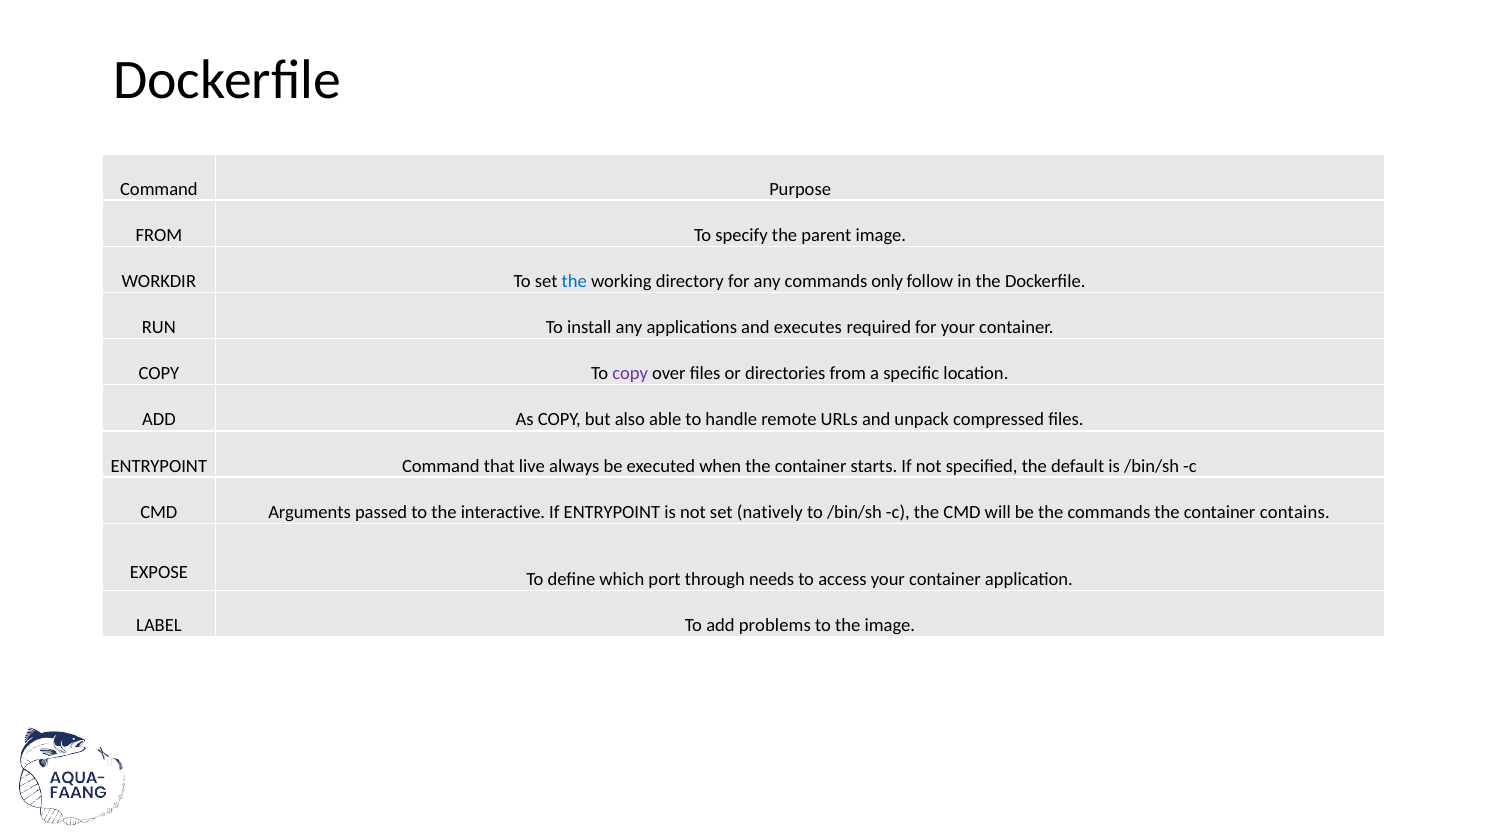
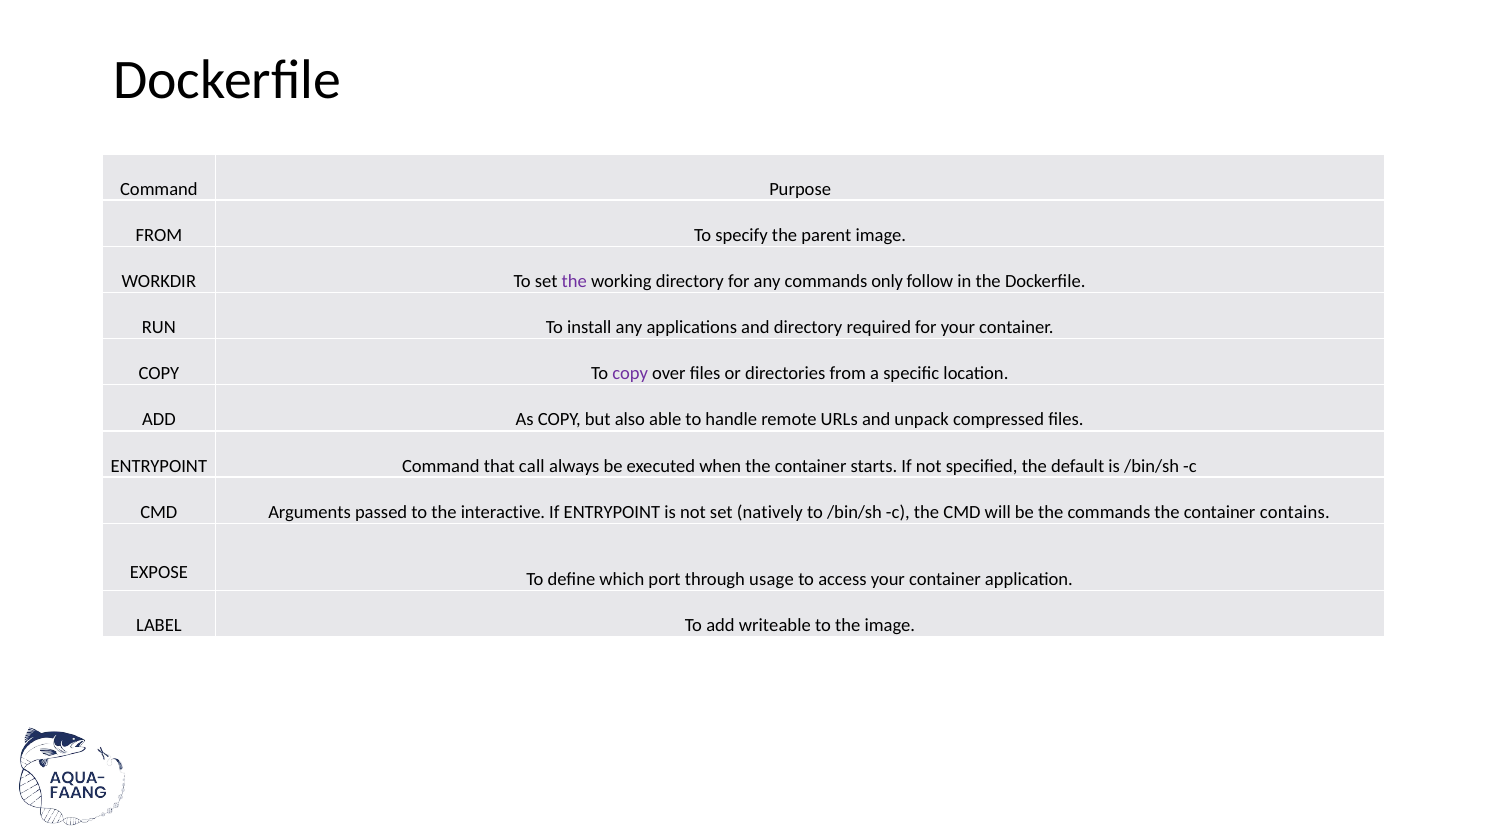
the at (574, 281) colour: blue -> purple
and executes: executes -> directory
live: live -> call
needs: needs -> usage
problems: problems -> writeable
